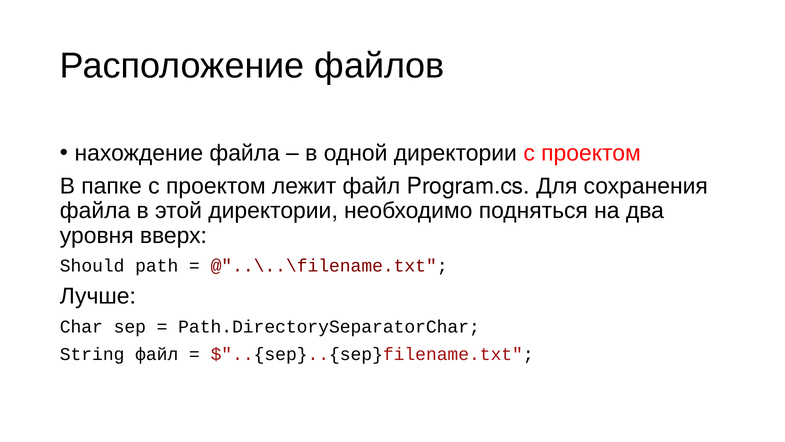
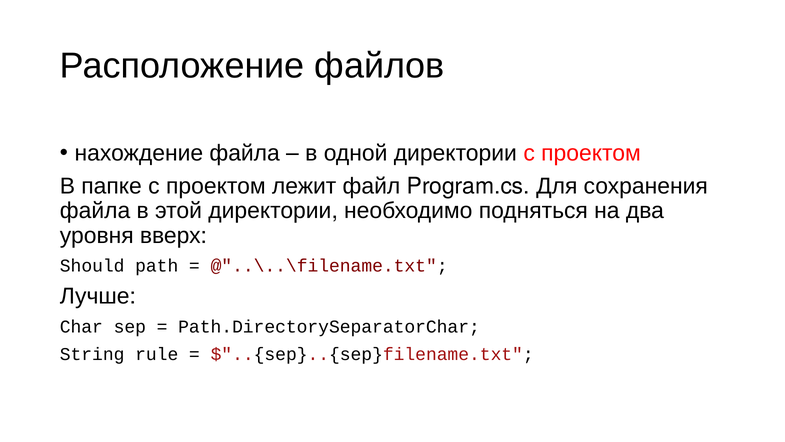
String файл: файл -> rule
